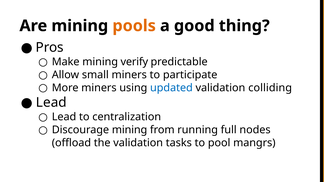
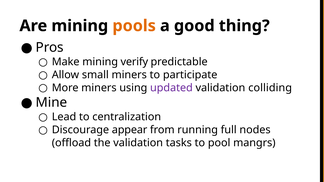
updated colour: blue -> purple
Lead at (51, 103): Lead -> Mine
Discourage mining: mining -> appear
